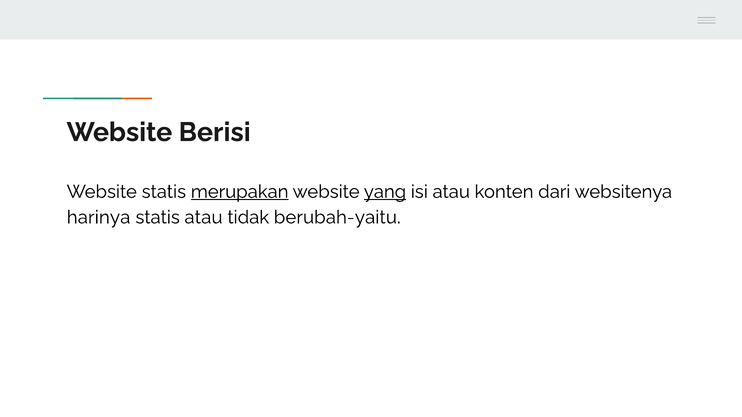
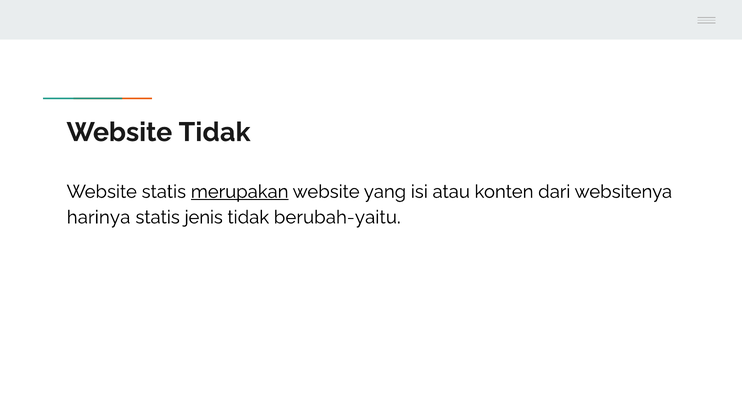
Website Berisi: Berisi -> Tidak
yang underline: present -> none
statis atau: atau -> jenis
